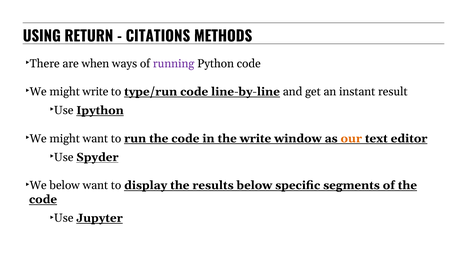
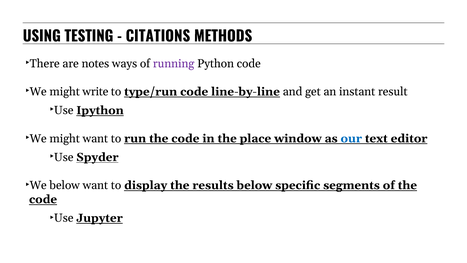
RETURN: RETURN -> TESTING
when: when -> notes
the write: write -> place
our colour: orange -> blue
